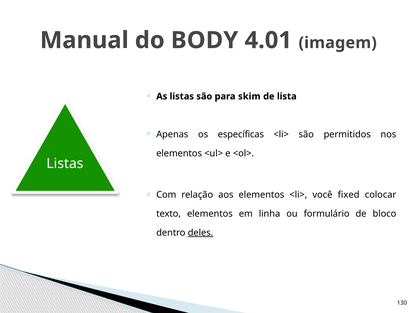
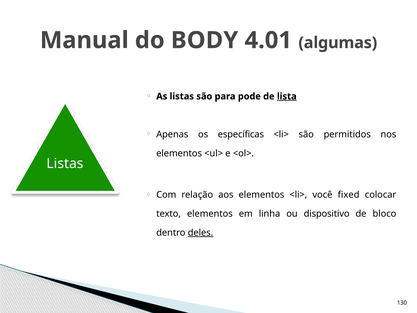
imagem: imagem -> algumas
skim: skim -> pode
lista underline: none -> present
formulário: formulário -> dispositivo
